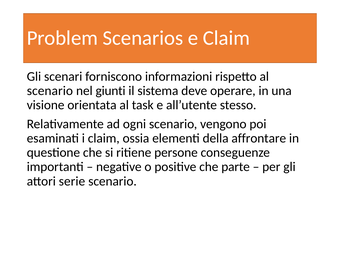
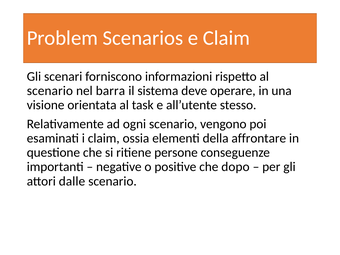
giunti: giunti -> barra
parte: parte -> dopo
serie: serie -> dalle
